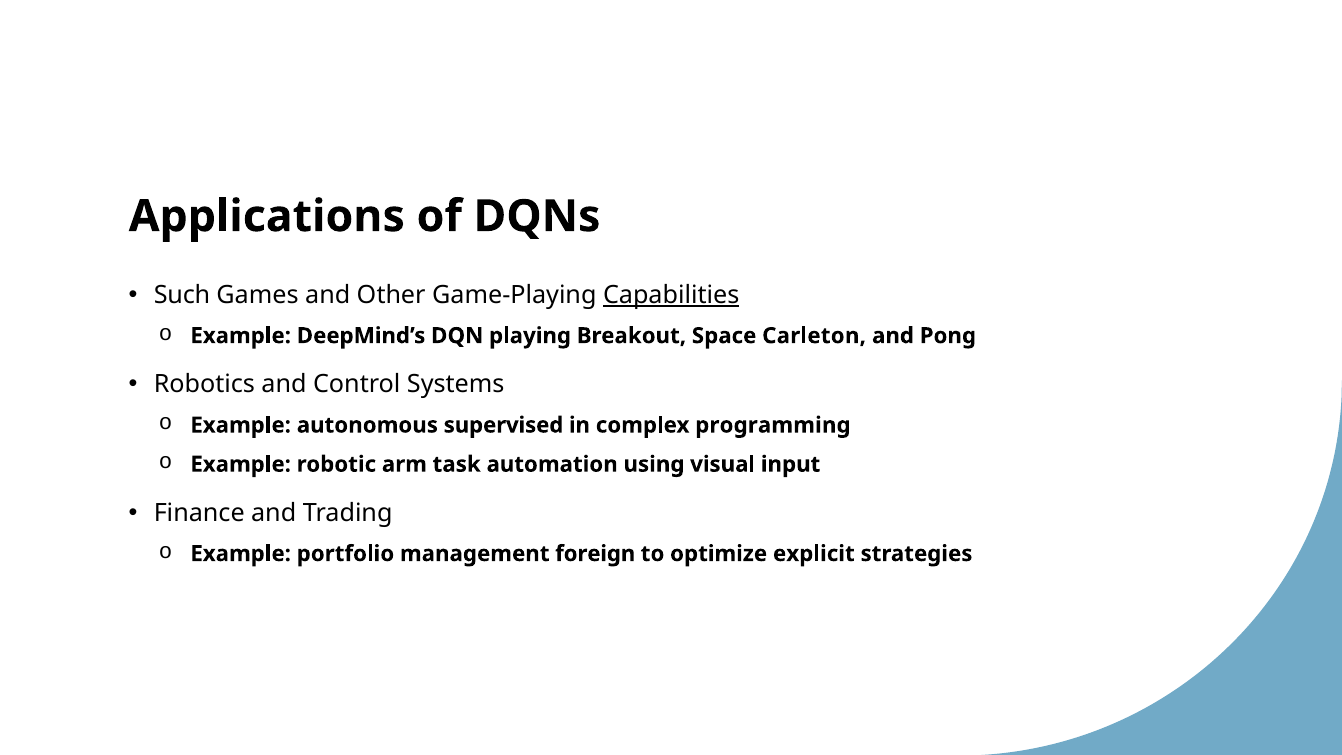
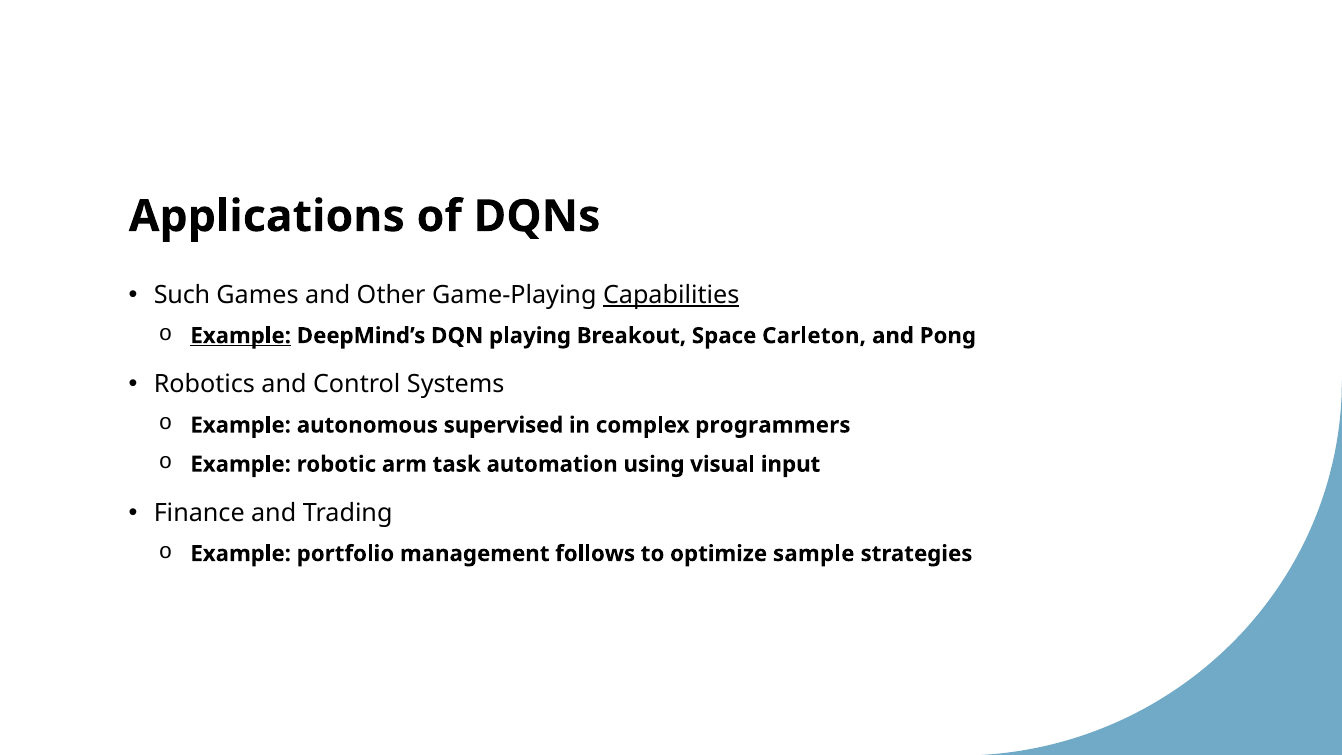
Example at (241, 336) underline: none -> present
programming: programming -> programmers
foreign: foreign -> follows
explicit: explicit -> sample
